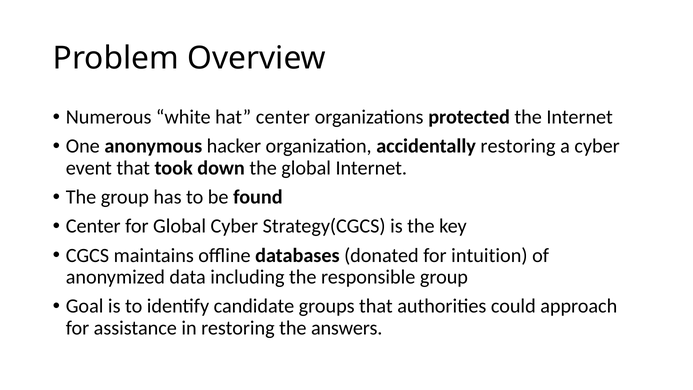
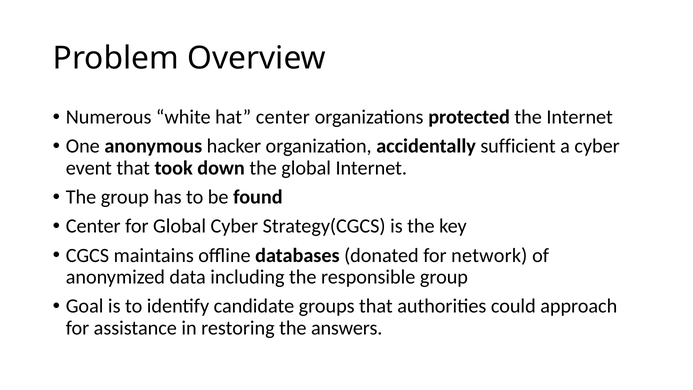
accidentally restoring: restoring -> sufficient
intuition: intuition -> network
